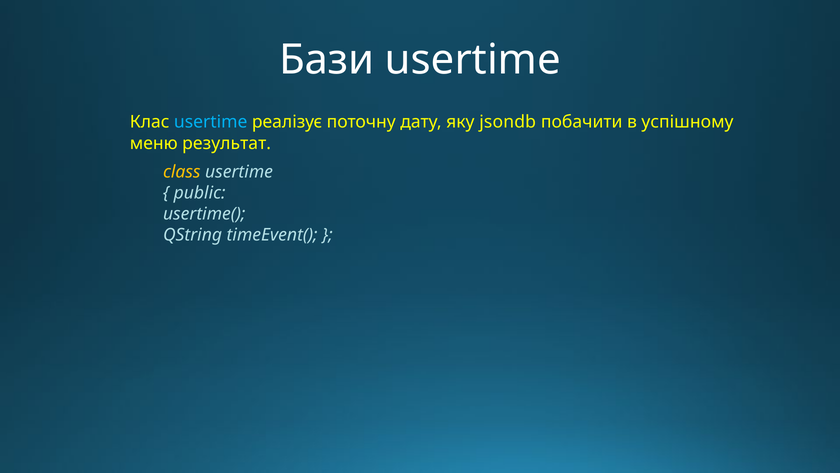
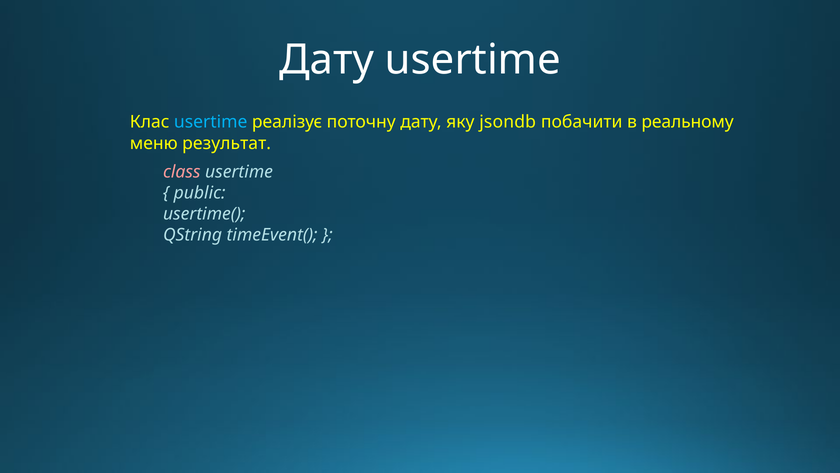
Бази at (327, 60): Бази -> Дату
успішному: успішному -> реальному
class colour: yellow -> pink
